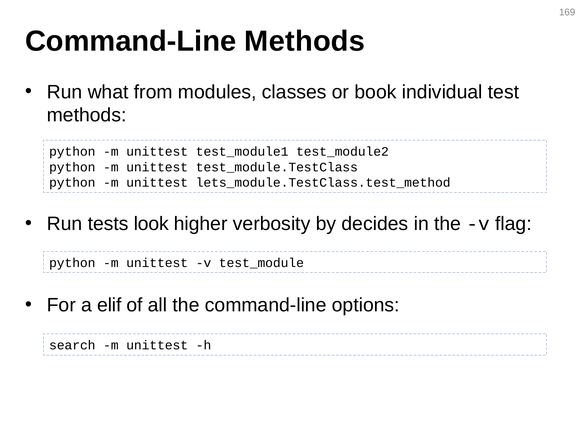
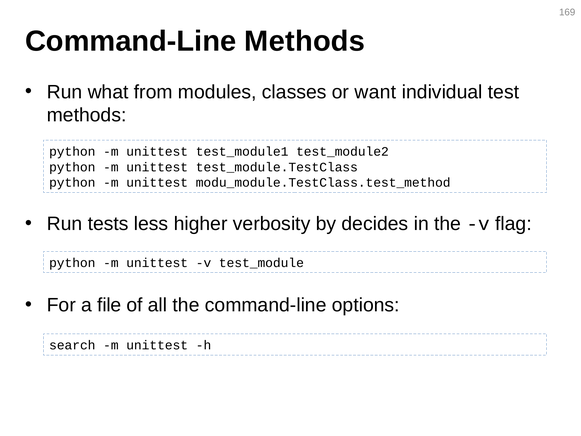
book: book -> want
lets_module.TestClass.test_method: lets_module.TestClass.test_method -> modu_module.TestClass.test_method
look: look -> less
elif: elif -> file
